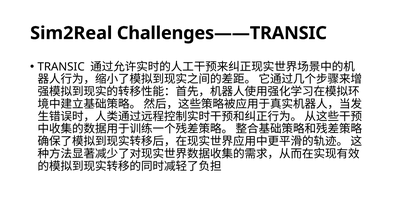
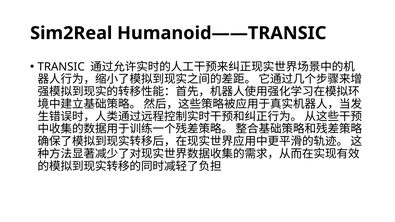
Challenges——TRANSIC: Challenges——TRANSIC -> Humanoid——TRANSIC
